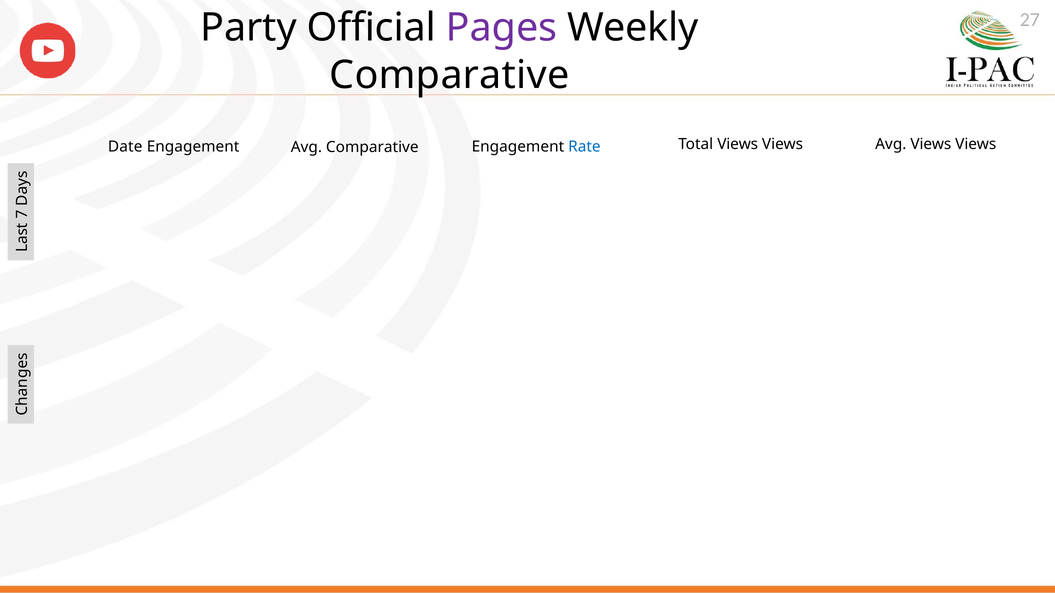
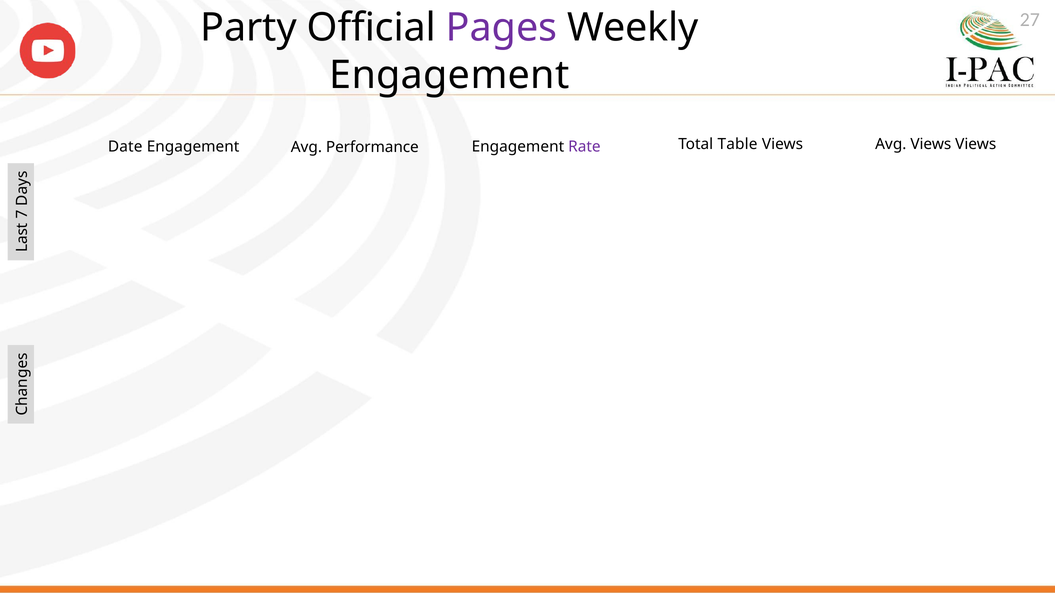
Comparative at (449, 75): Comparative -> Engagement
Avg Comparative: Comparative -> Performance
Rate colour: blue -> purple
Total Views: Views -> Table
